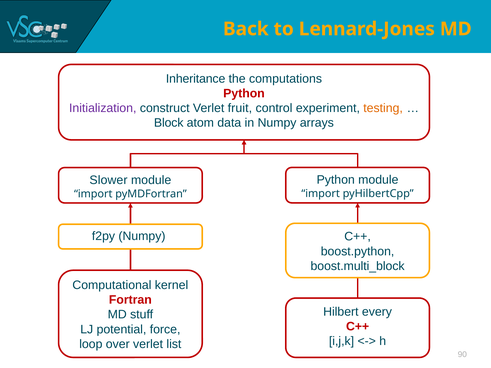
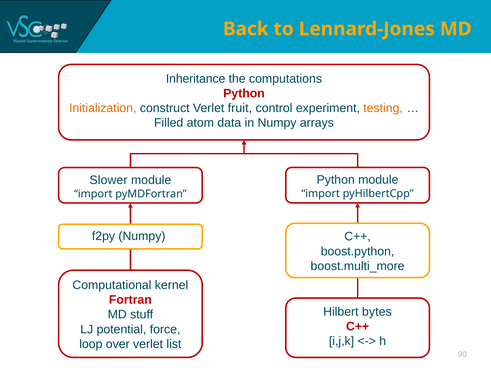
Initialization colour: purple -> orange
Block: Block -> Filled
boost.multi_block: boost.multi_block -> boost.multi_more
every: every -> bytes
